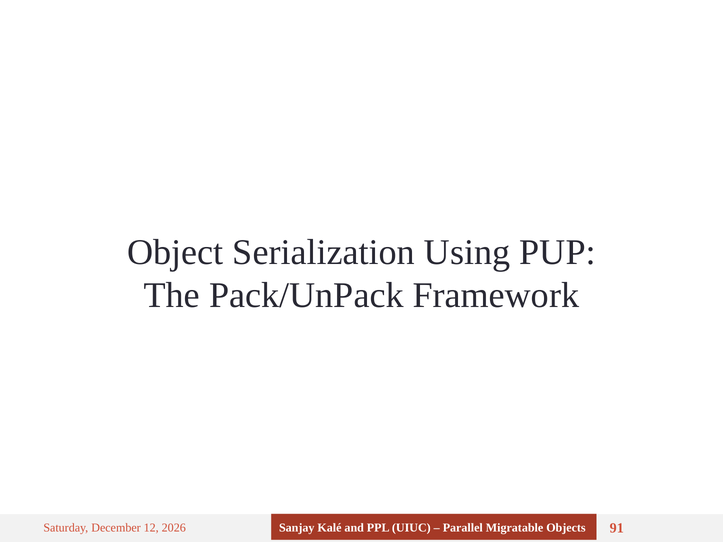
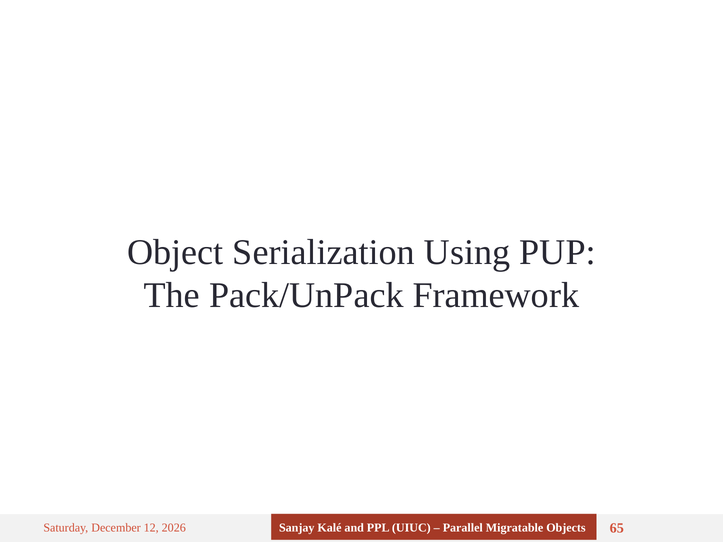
91: 91 -> 65
